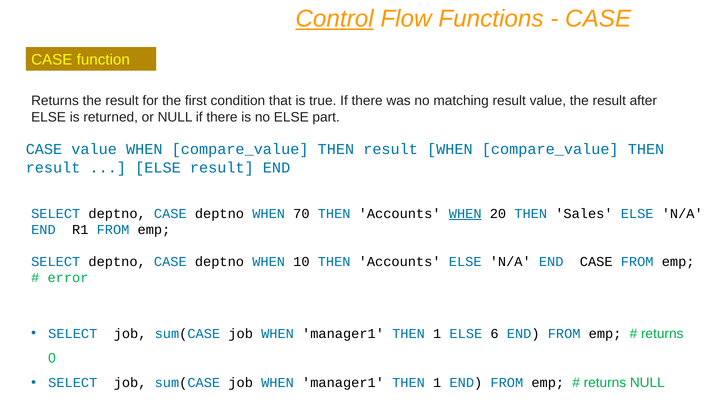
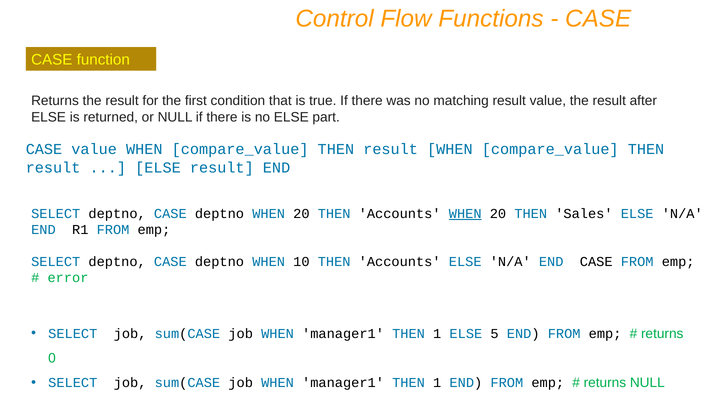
Control underline: present -> none
deptno WHEN 70: 70 -> 20
6: 6 -> 5
